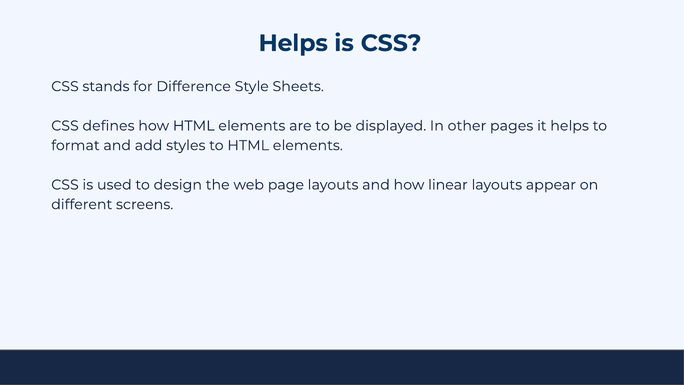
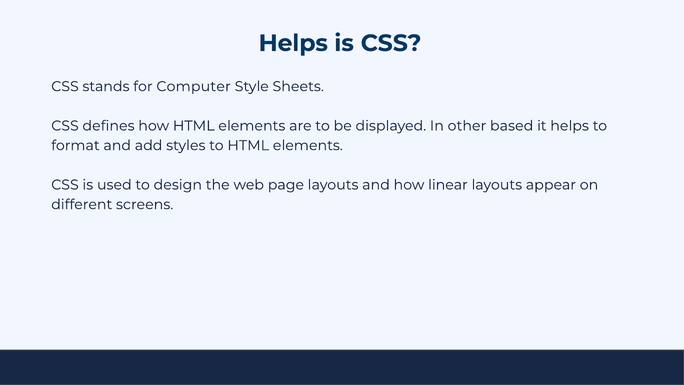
Difference: Difference -> Computer
pages: pages -> based
